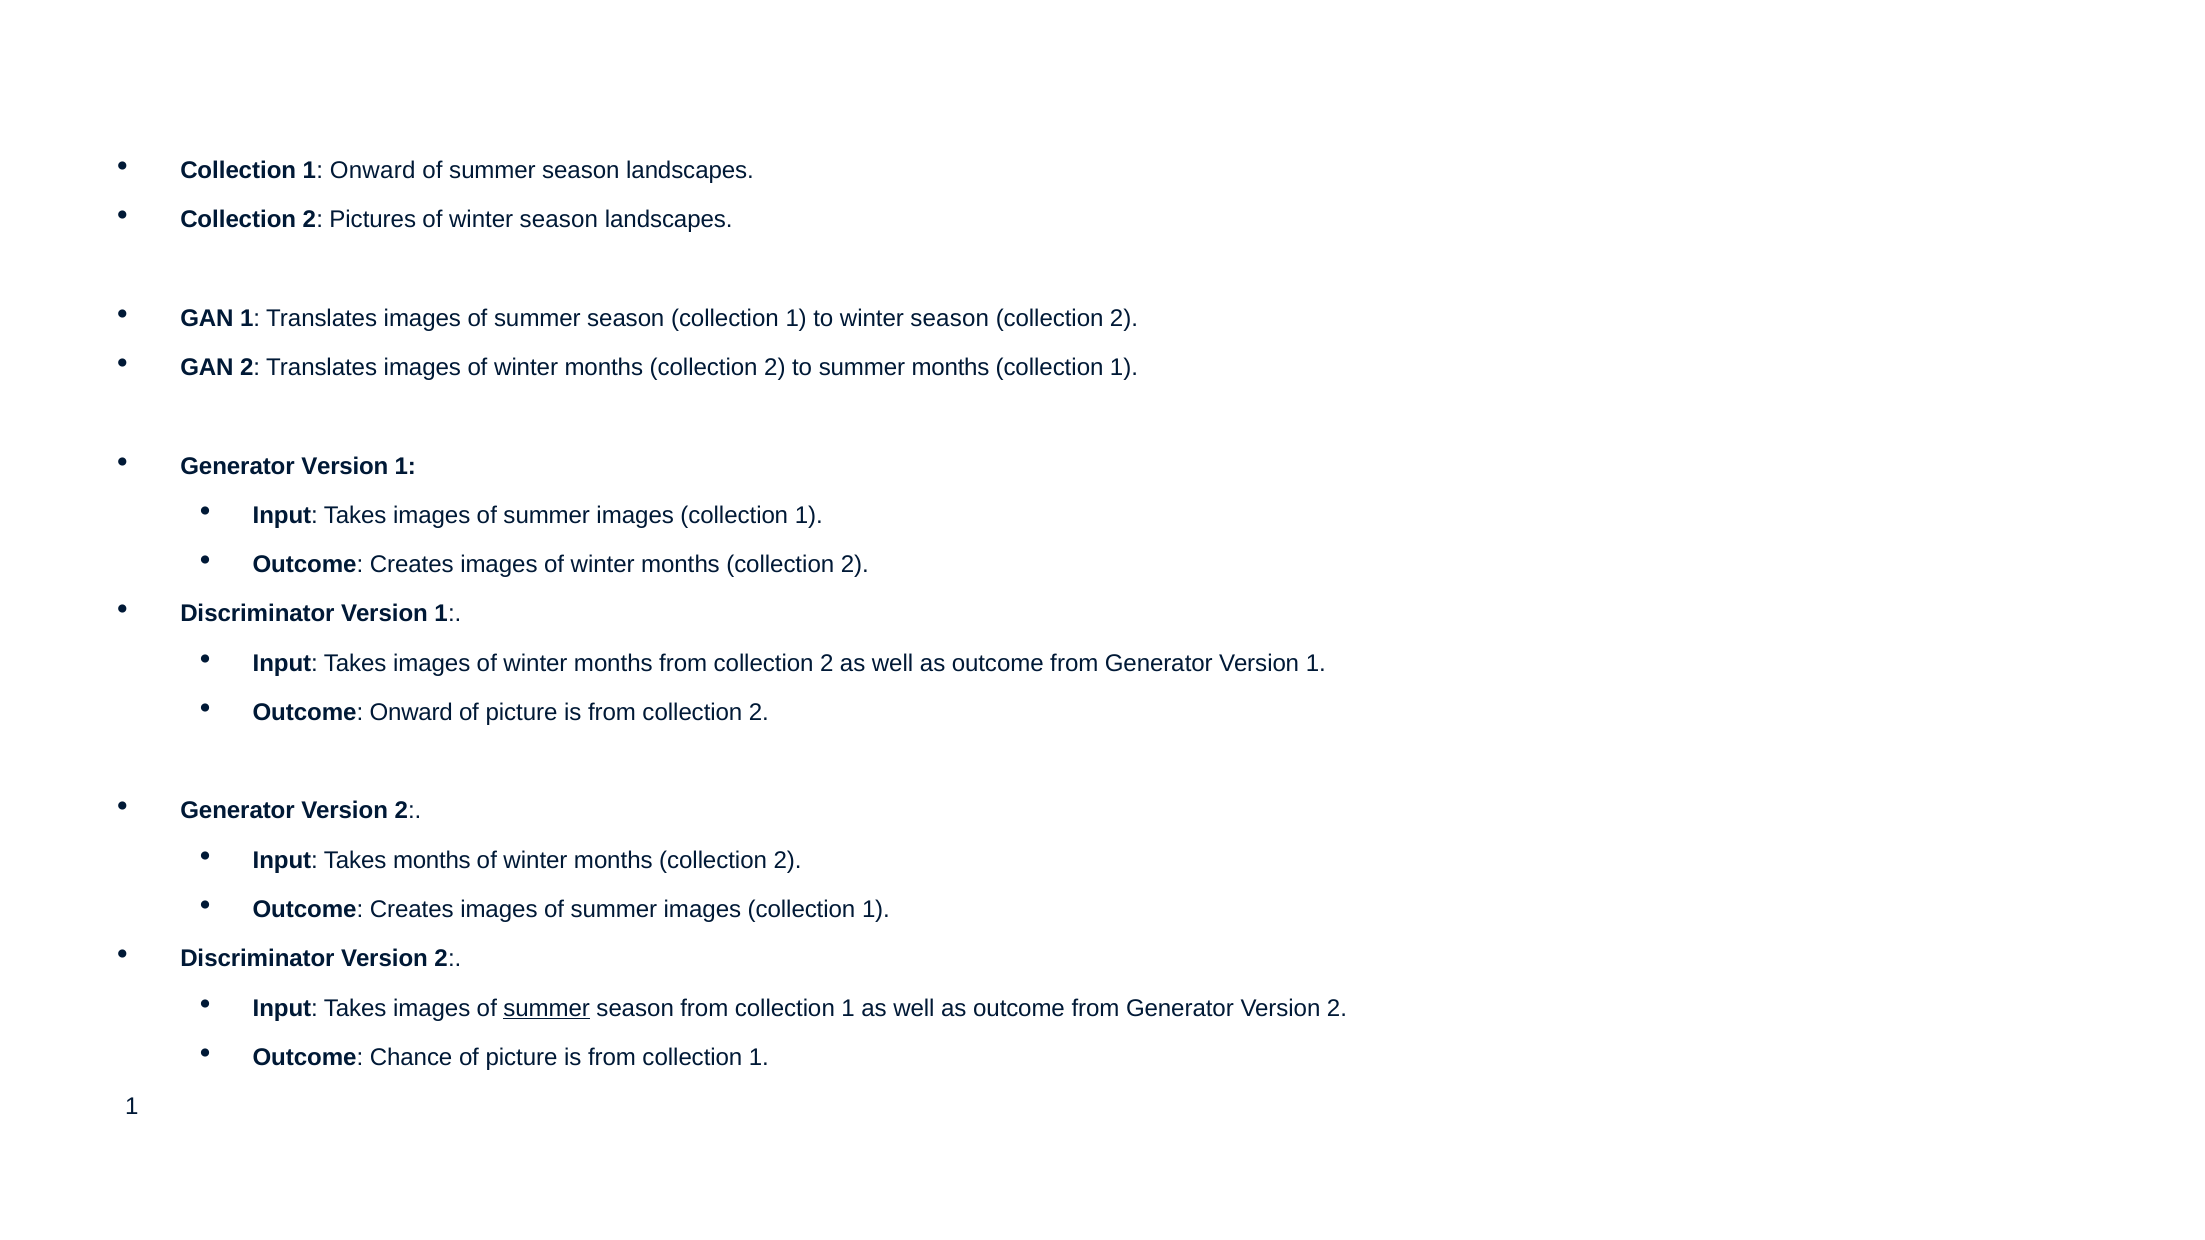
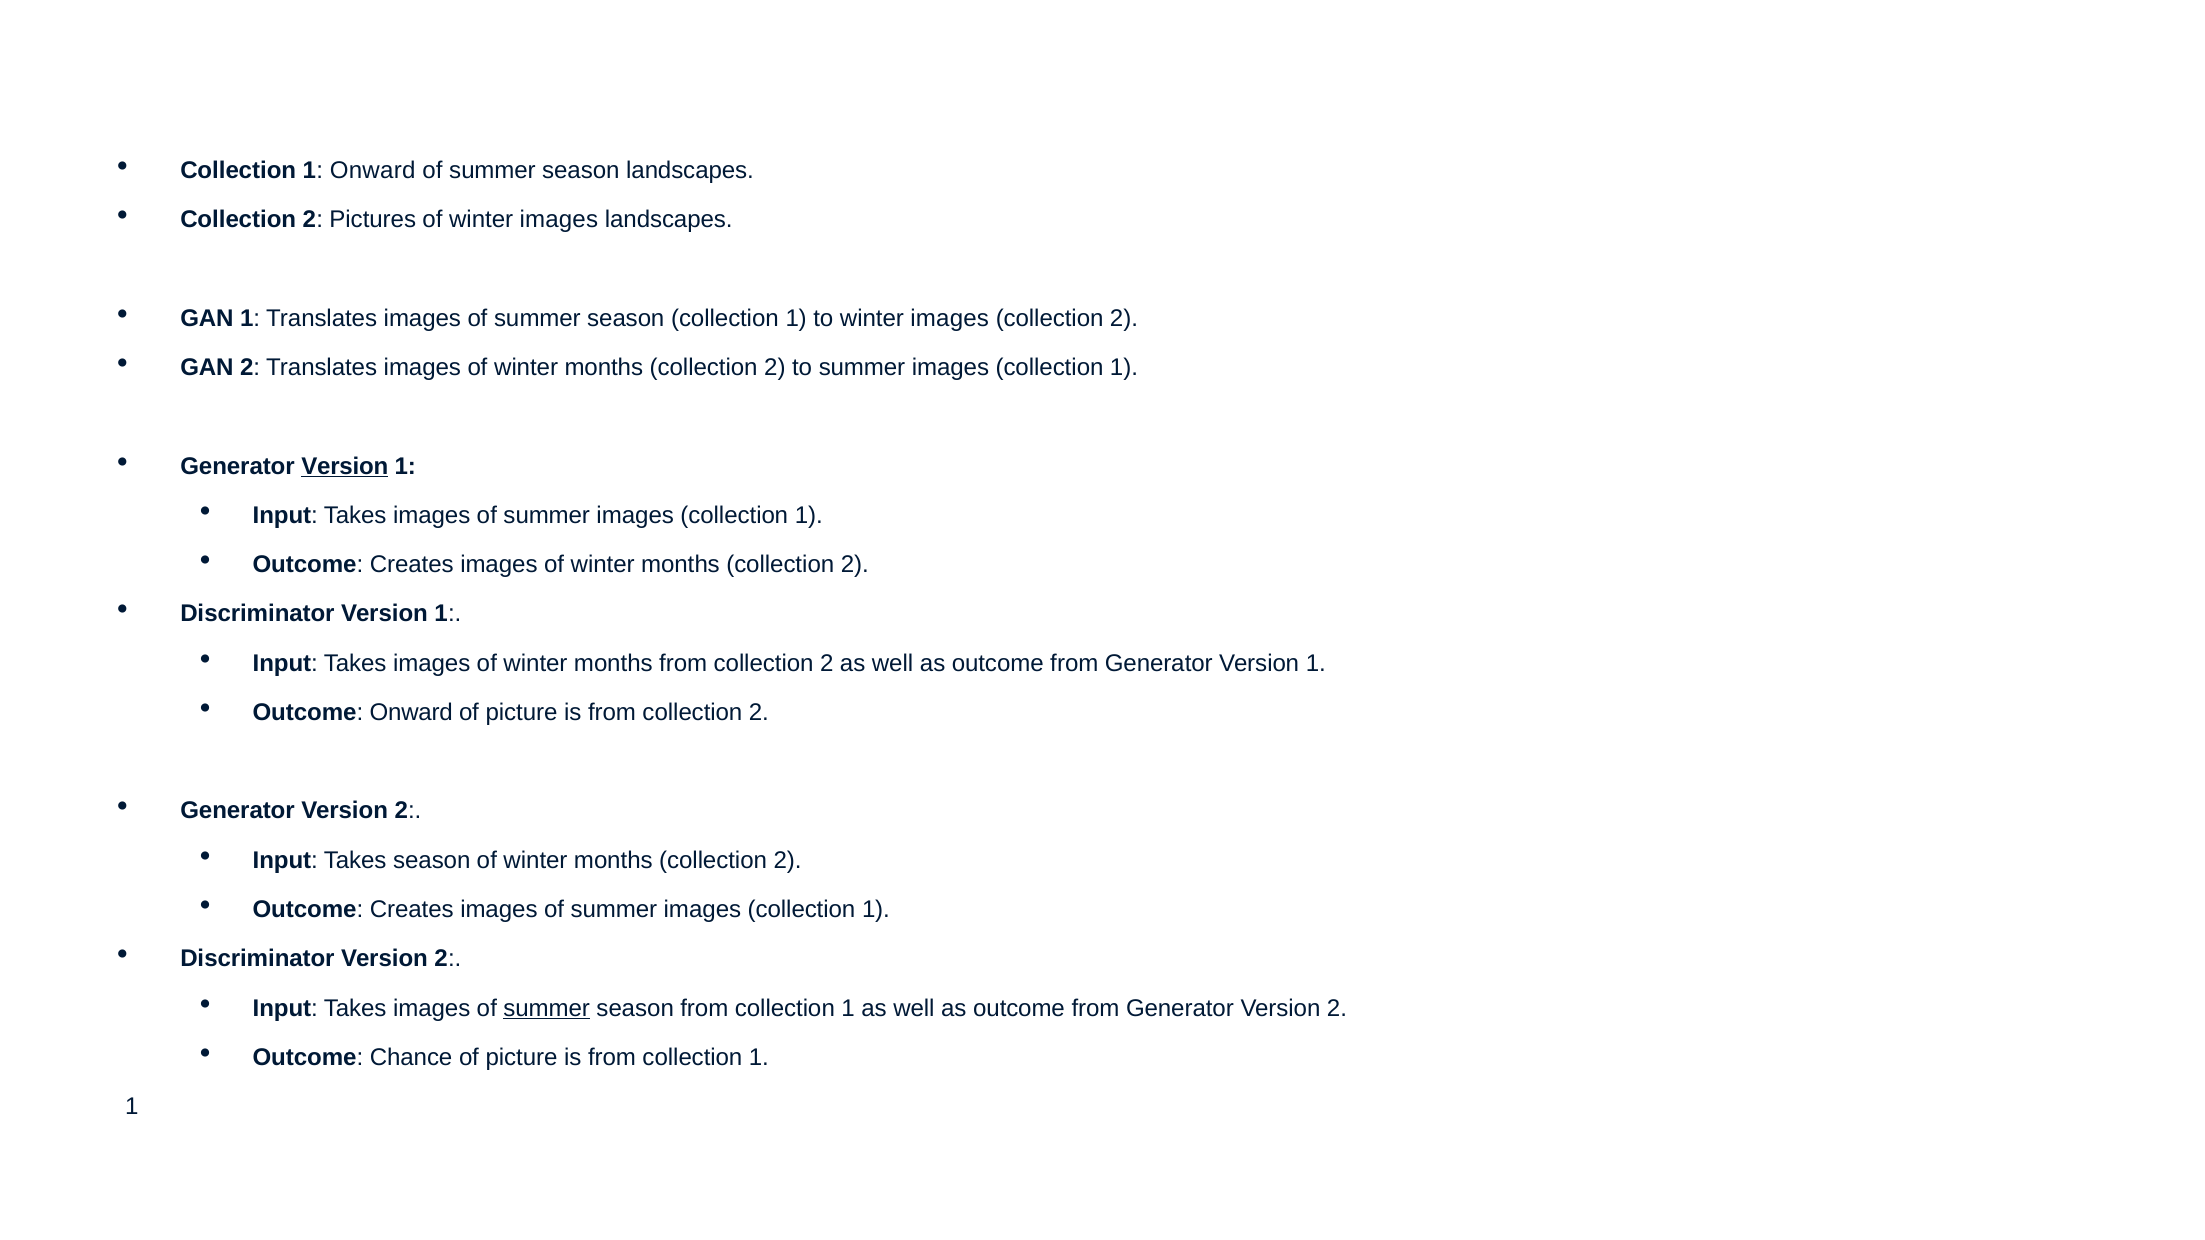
of winter season: season -> images
to winter season: season -> images
to summer months: months -> images
Version at (345, 466) underline: none -> present
Takes months: months -> season
